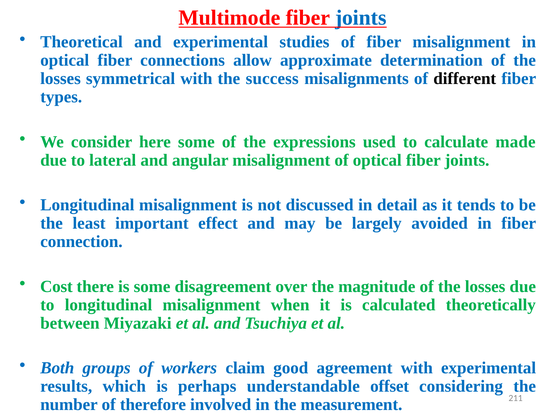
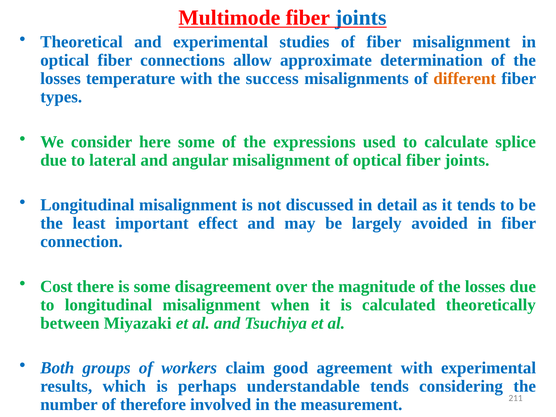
symmetrical: symmetrical -> temperature
different colour: black -> orange
made: made -> splice
understandable offset: offset -> tends
